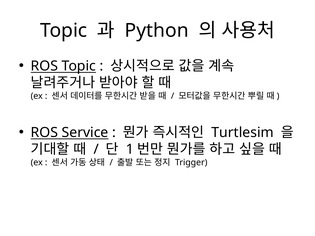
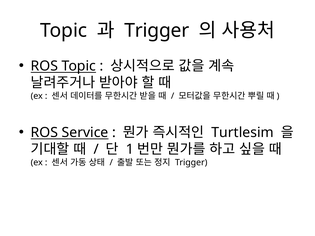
Python at (157, 30): Python -> Trigger
